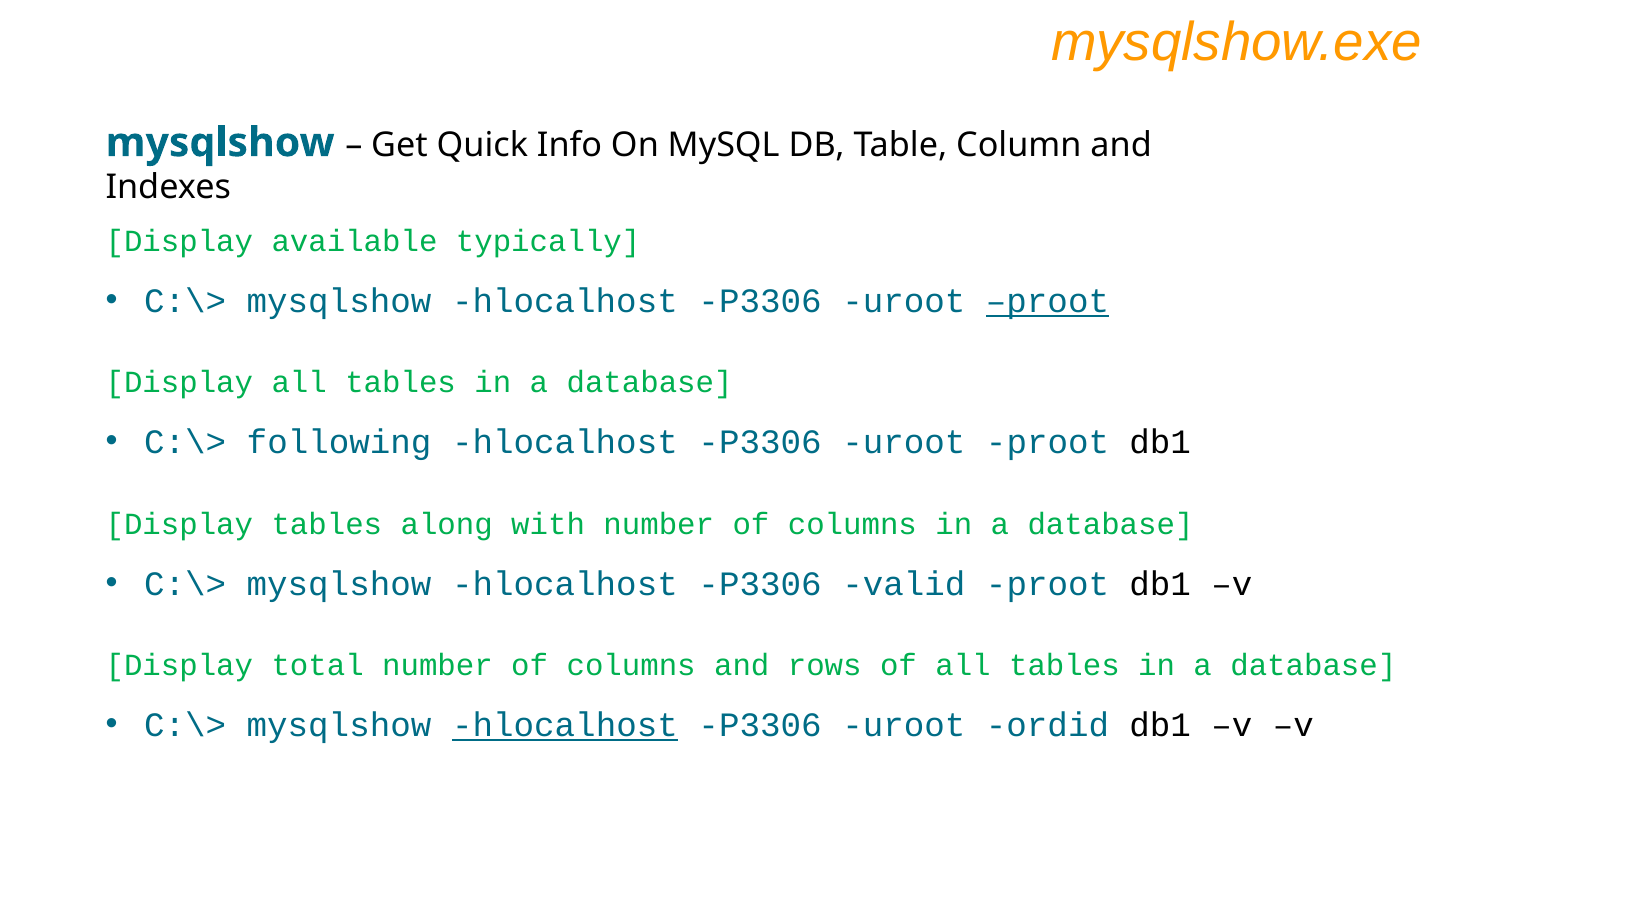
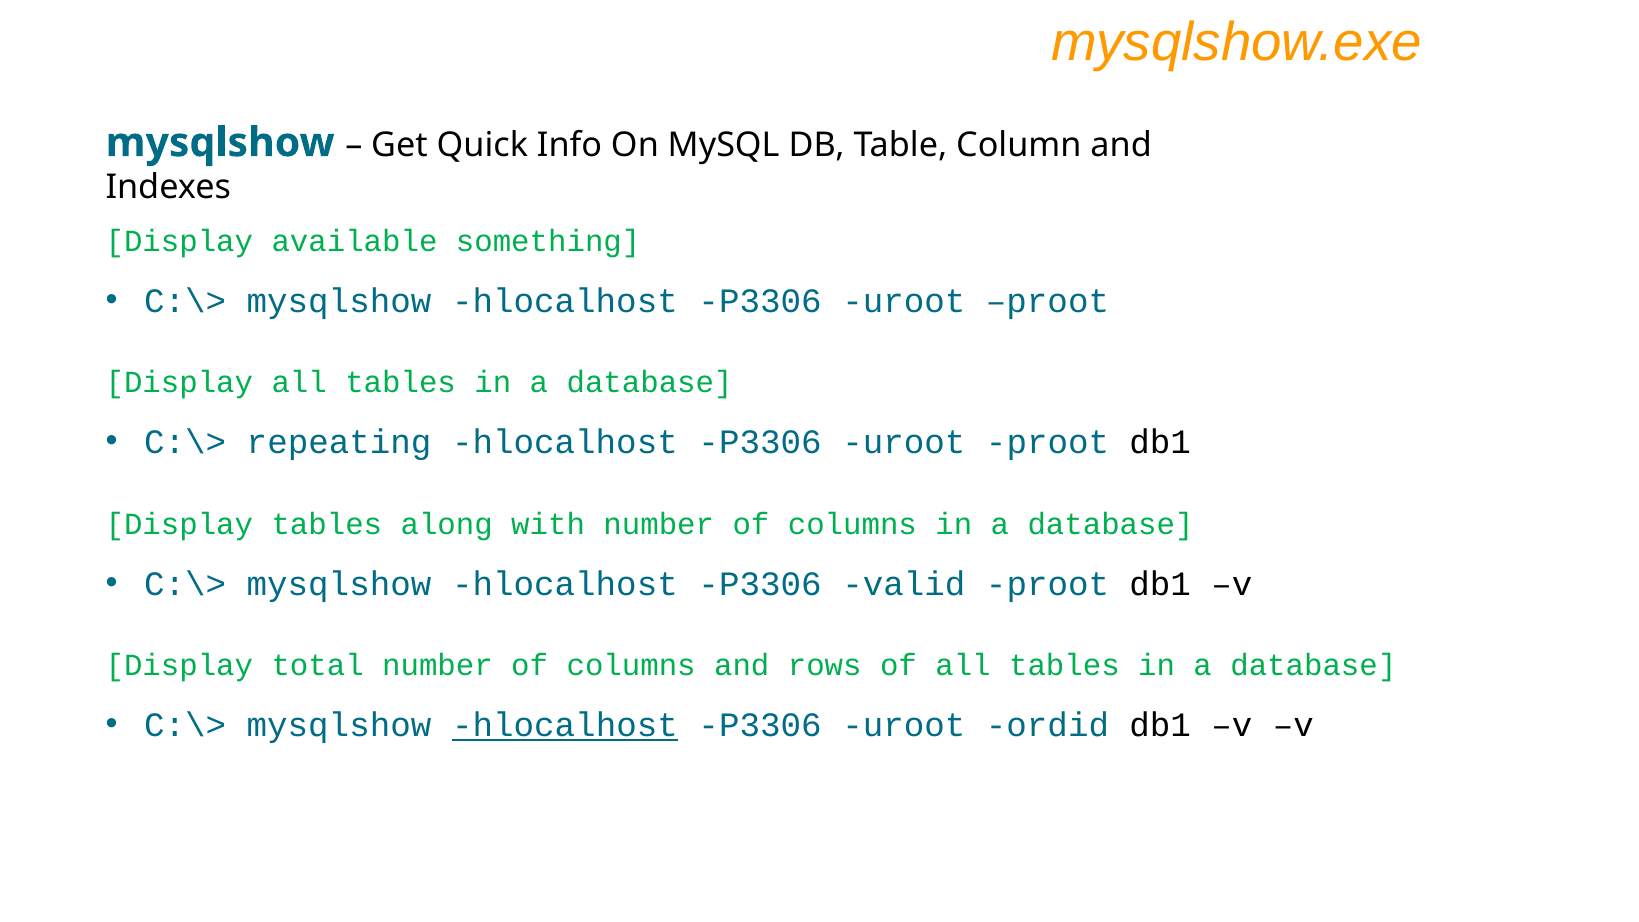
typically: typically -> something
proot at (1047, 301) underline: present -> none
following: following -> repeating
